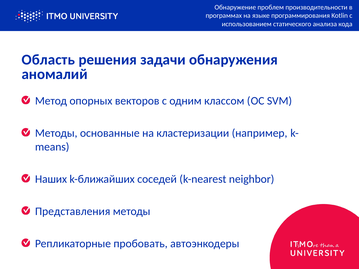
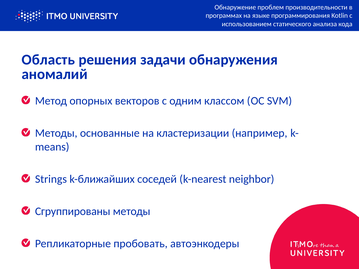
Наших: Наших -> Strings
Представления: Представления -> Сгруппированы
